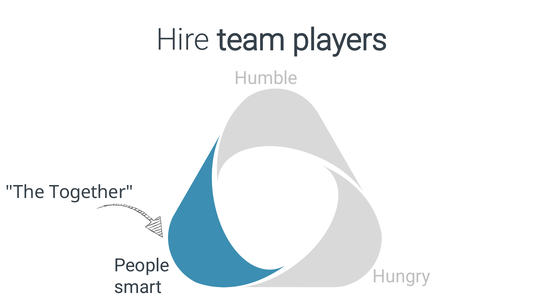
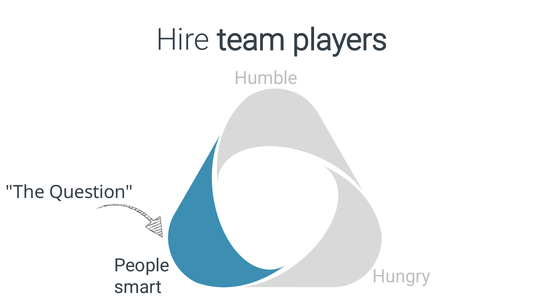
Together: Together -> Question
